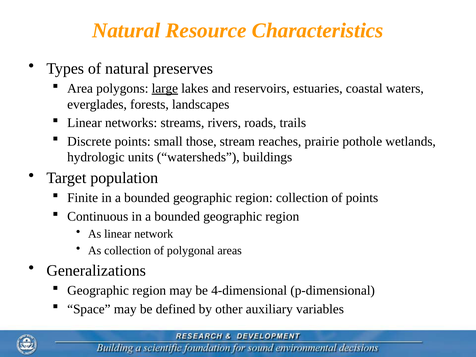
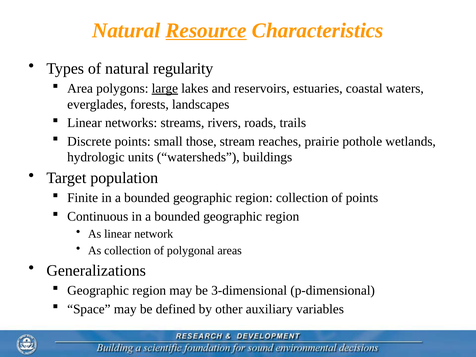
Resource underline: none -> present
preserves: preserves -> regularity
4-dimensional: 4-dimensional -> 3-dimensional
